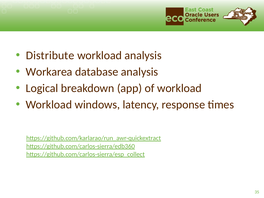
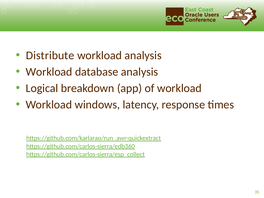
Workarea at (49, 72): Workarea -> Workload
